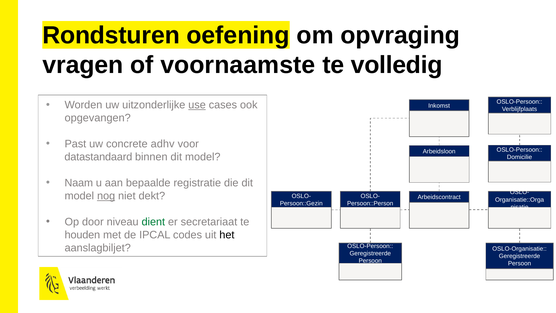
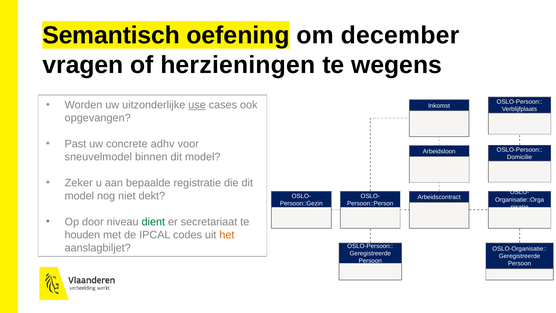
Rondsturen: Rondsturen -> Semantisch
opvraging: opvraging -> december
voornaamste: voornaamste -> herzieningen
volledig: volledig -> wegens
datastandaard: datastandaard -> sneuvelmodel
Naam: Naam -> Zeker
nog underline: present -> none
het colour: black -> orange
